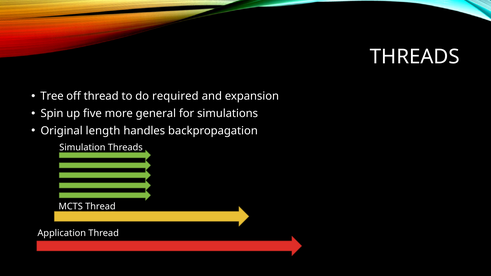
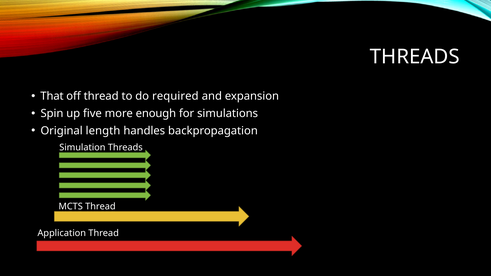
Tree: Tree -> That
general: general -> enough
